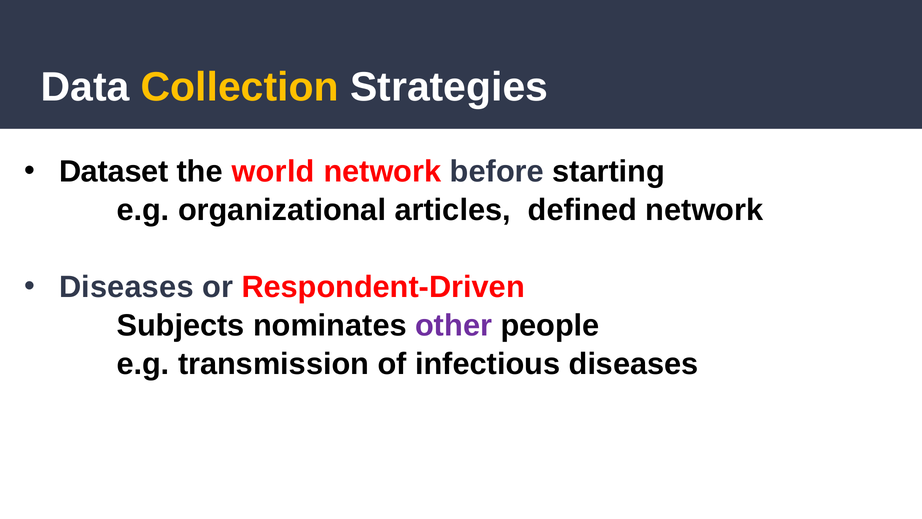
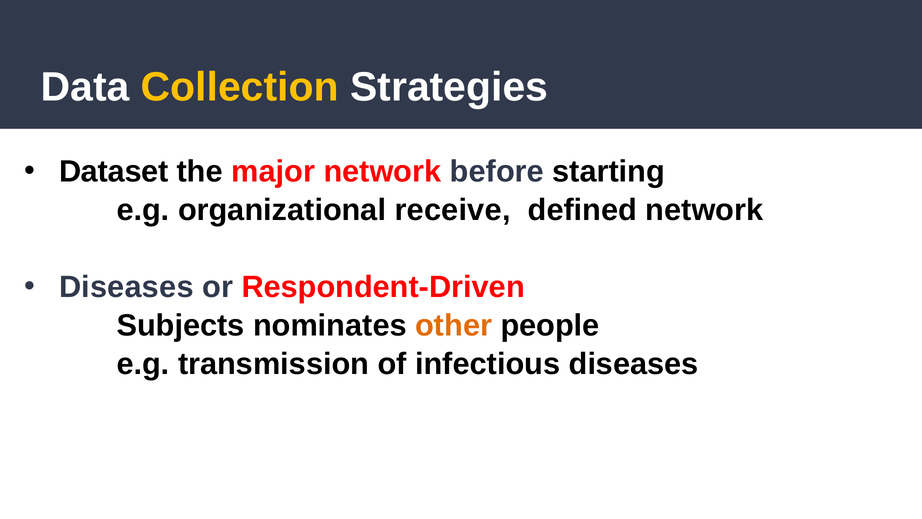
world: world -> major
articles: articles -> receive
other colour: purple -> orange
